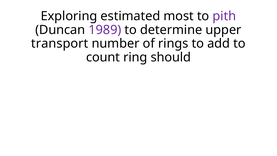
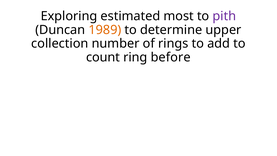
1989 colour: purple -> orange
transport: transport -> collection
should: should -> before
